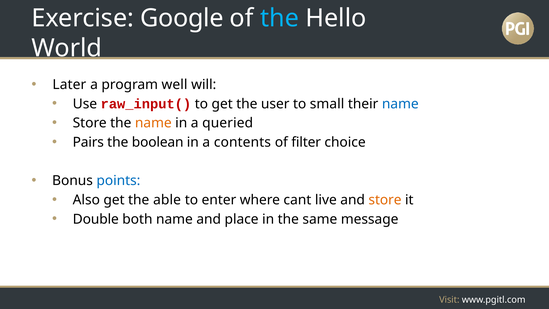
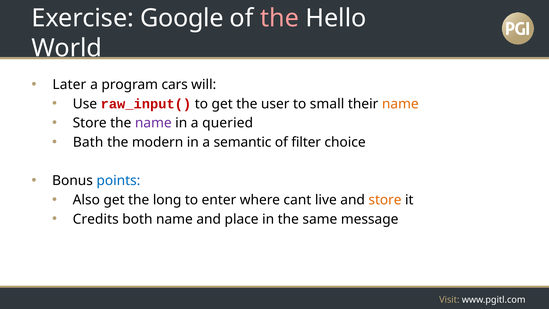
the at (279, 18) colour: light blue -> pink
well: well -> cars
name at (400, 104) colour: blue -> orange
name at (153, 123) colour: orange -> purple
Pairs: Pairs -> Bath
boolean: boolean -> modern
contents: contents -> semantic
able: able -> long
Double: Double -> Credits
